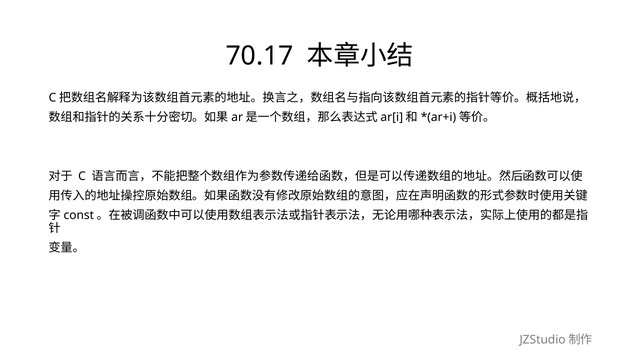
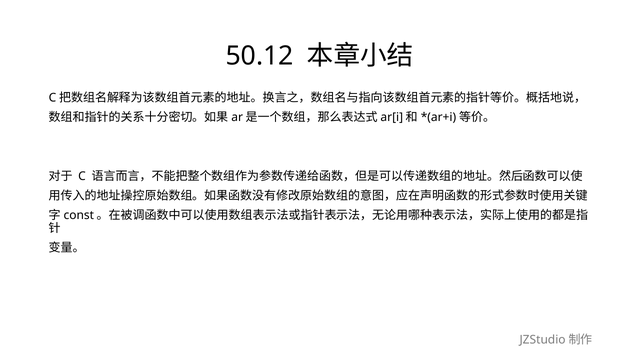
70.17: 70.17 -> 50.12
